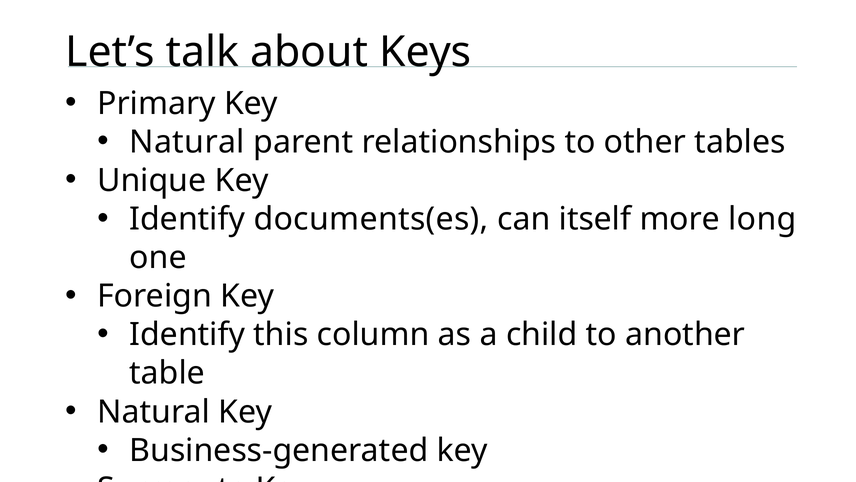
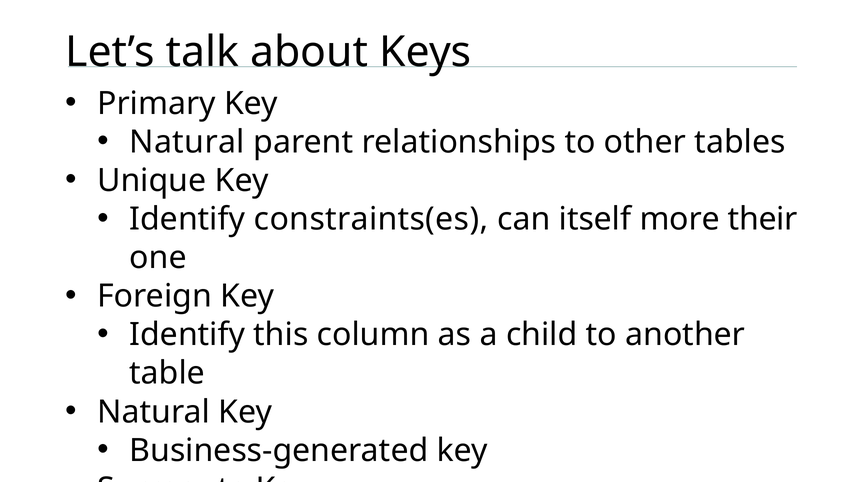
documents(es: documents(es -> constraints(es
long: long -> their
